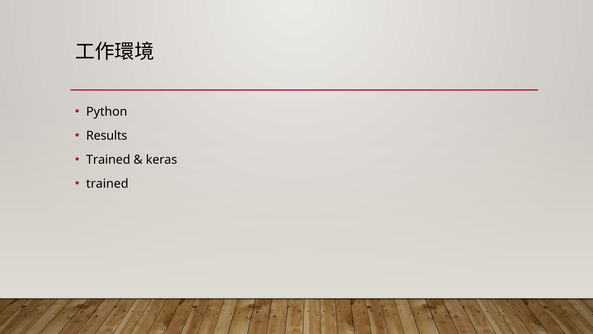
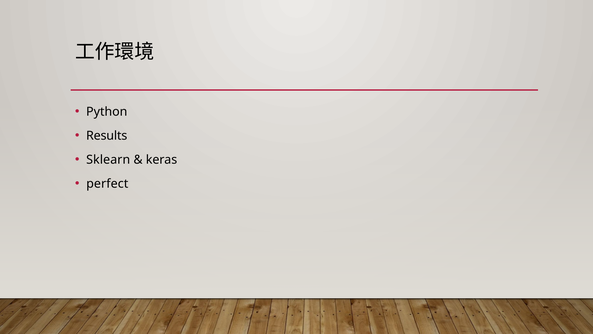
Trained at (108, 159): Trained -> Sklearn
trained at (107, 183): trained -> perfect
